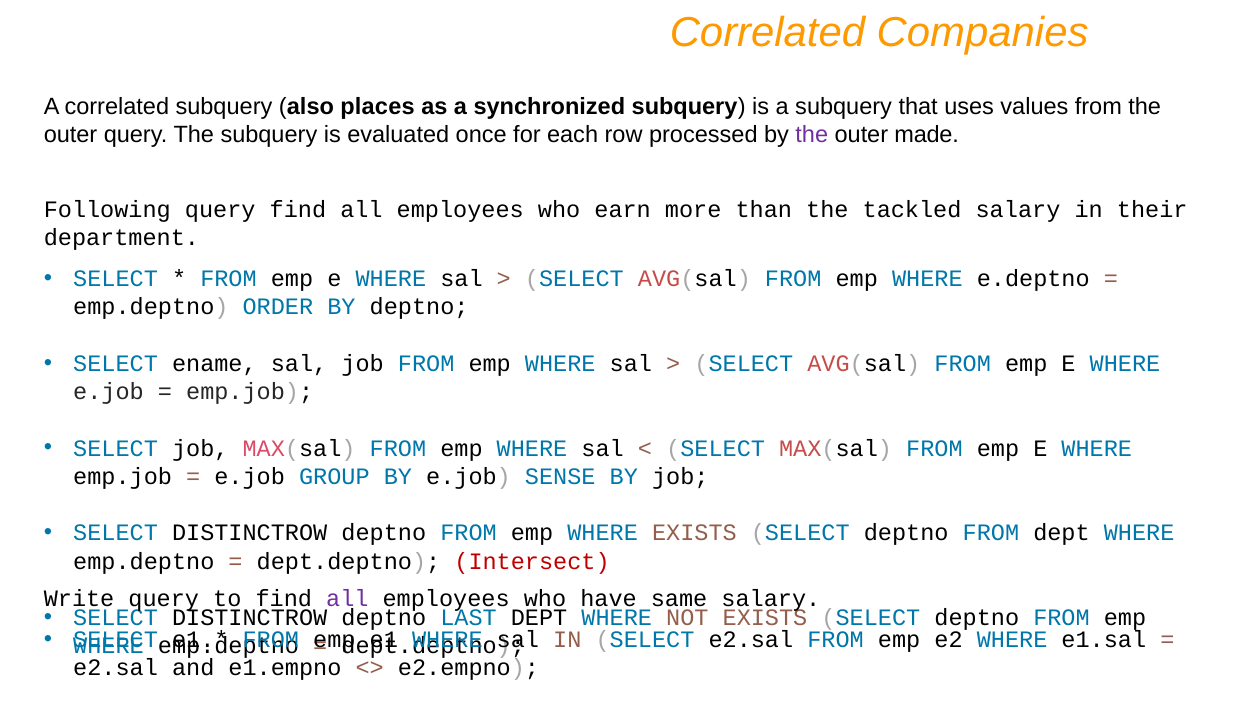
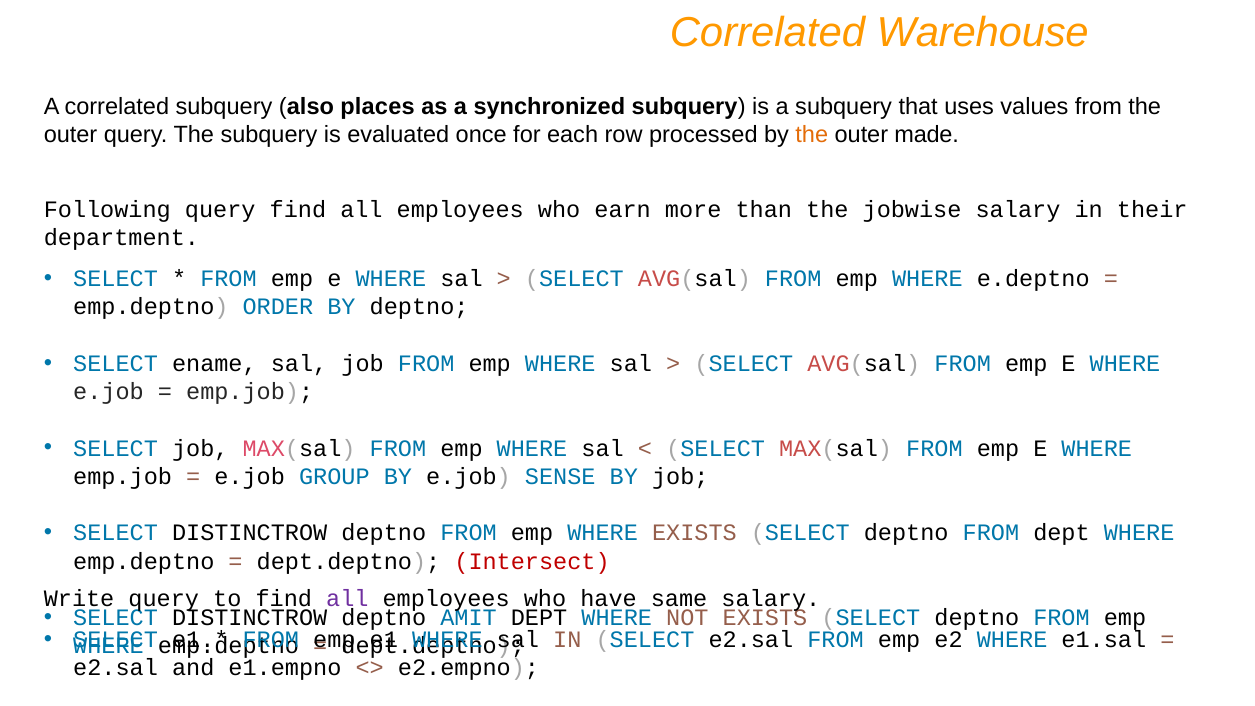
Companies: Companies -> Warehouse
the at (812, 135) colour: purple -> orange
tackled: tackled -> jobwise
LAST: LAST -> AMIT
